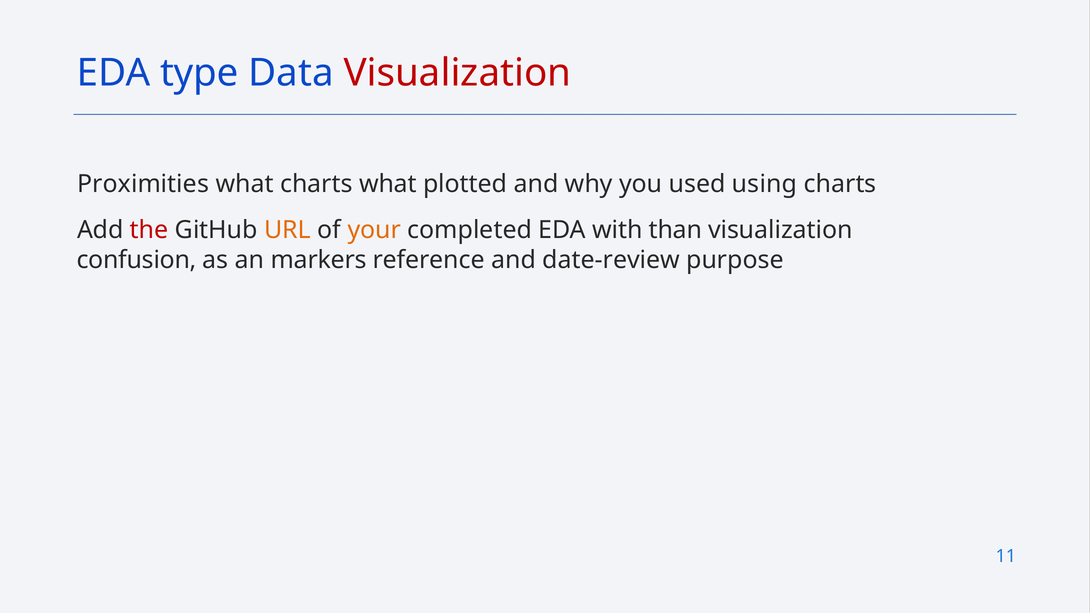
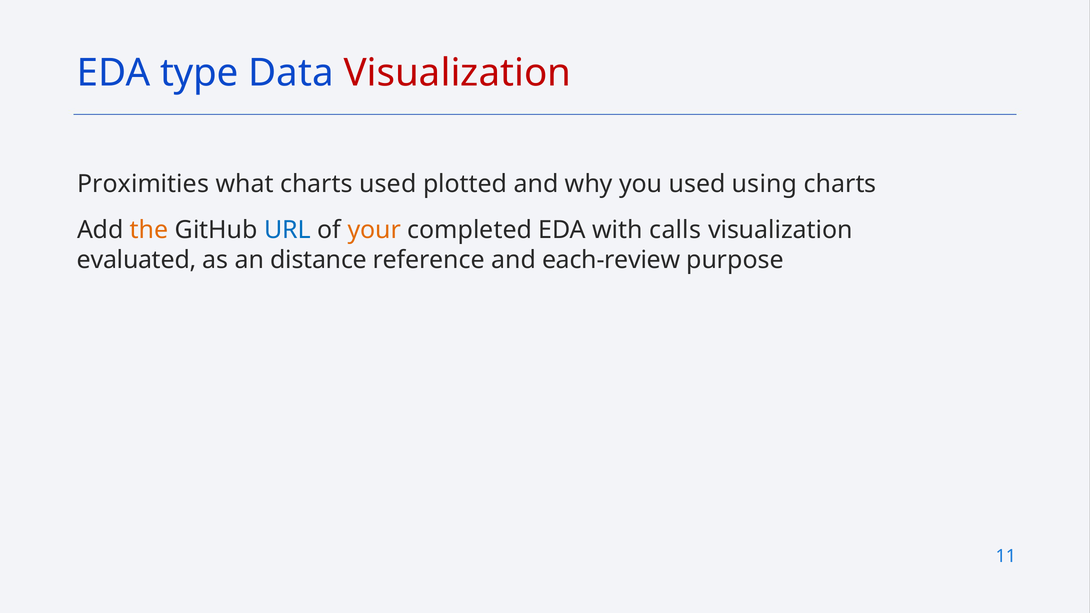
charts what: what -> used
the colour: red -> orange
URL colour: orange -> blue
than: than -> calls
confusion: confusion -> evaluated
markers: markers -> distance
date-review: date-review -> each-review
